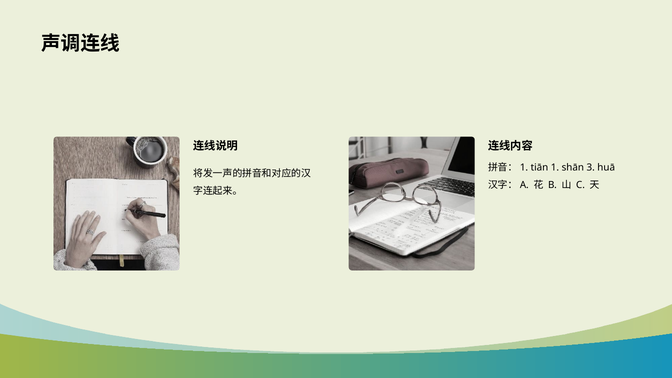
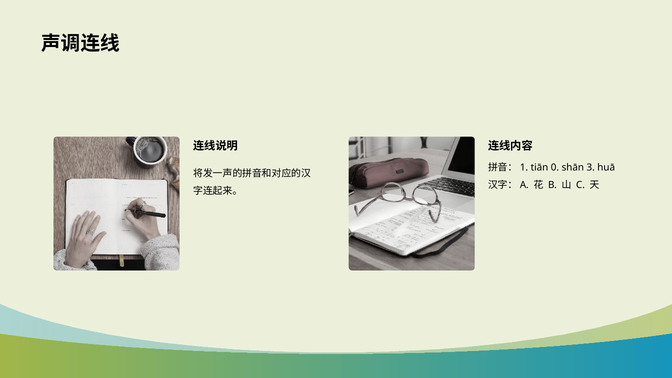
1: 1 -> 0
